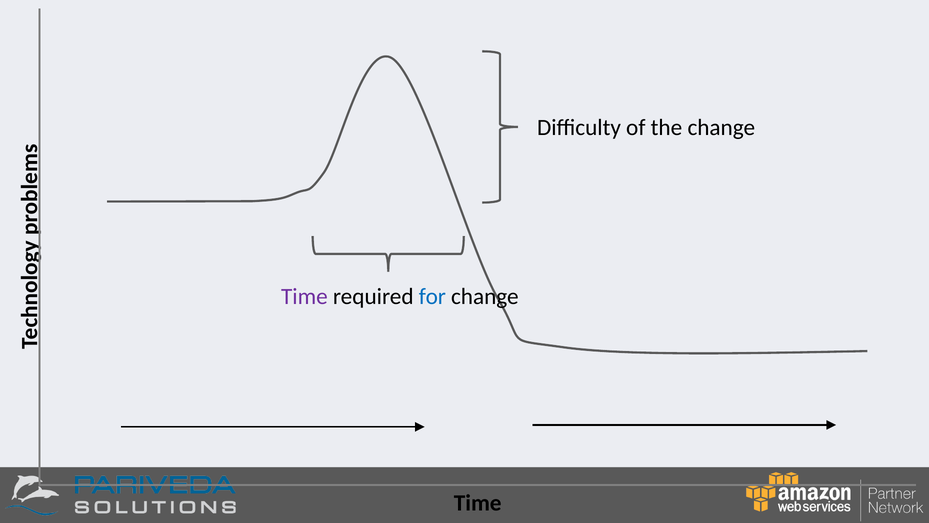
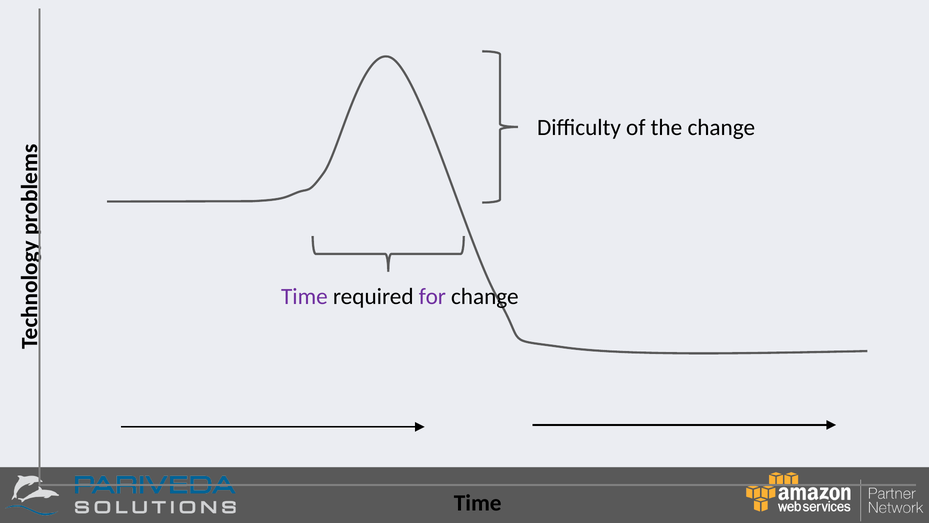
for colour: blue -> purple
